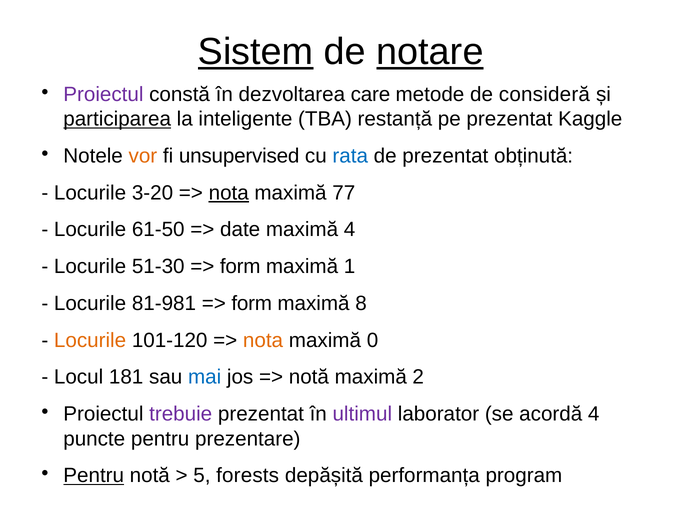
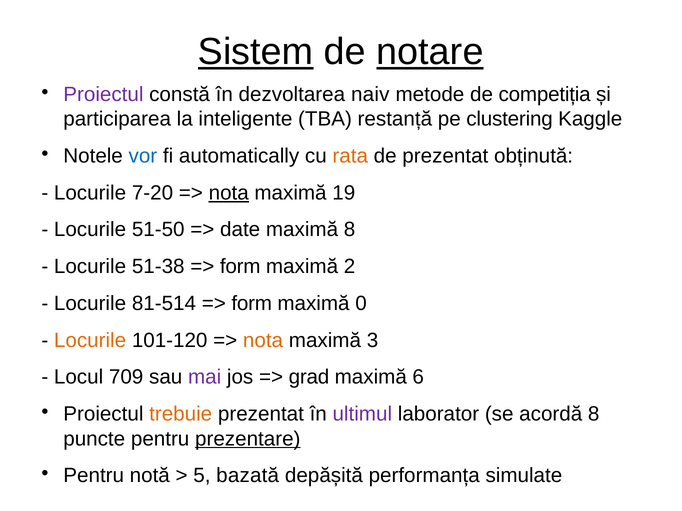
care: care -> naiv
consideră: consideră -> competiția
participarea underline: present -> none
pe prezentat: prezentat -> clustering
vor colour: orange -> blue
unsupervised: unsupervised -> automatically
rata colour: blue -> orange
3-20: 3-20 -> 7-20
77: 77 -> 19
61-50: 61-50 -> 51-50
maximă 4: 4 -> 8
51-30: 51-30 -> 51-38
1: 1 -> 2
81-981: 81-981 -> 81-514
8: 8 -> 0
0: 0 -> 3
181: 181 -> 709
mai colour: blue -> purple
notă at (309, 377): notă -> grad
2: 2 -> 6
trebuie colour: purple -> orange
acordă 4: 4 -> 8
prezentare underline: none -> present
Pentru at (94, 476) underline: present -> none
forests: forests -> bazată
program: program -> simulate
